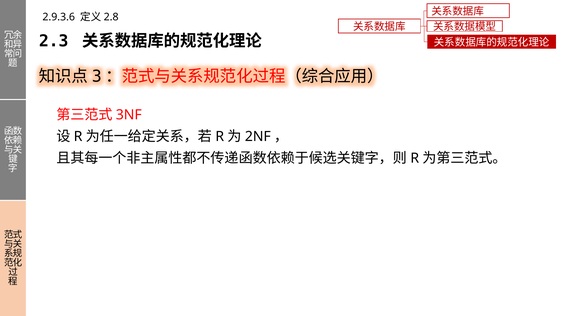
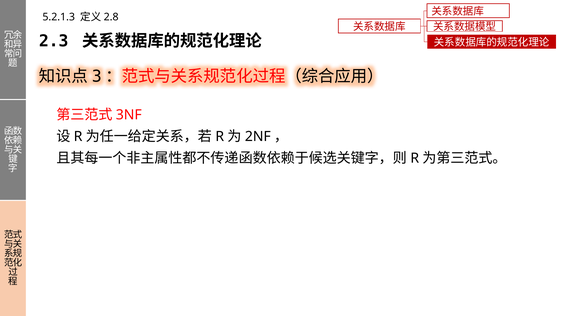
2.9.3.6: 2.9.3.6 -> 5.2.1.3
